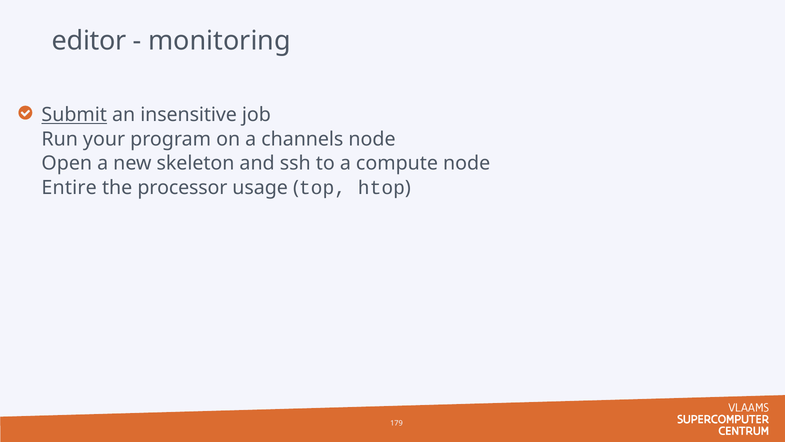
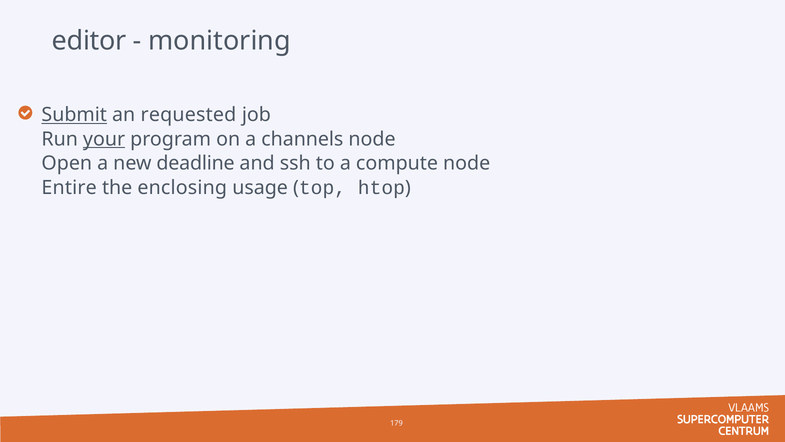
insensitive: insensitive -> requested
your underline: none -> present
skeleton: skeleton -> deadline
processor: processor -> enclosing
